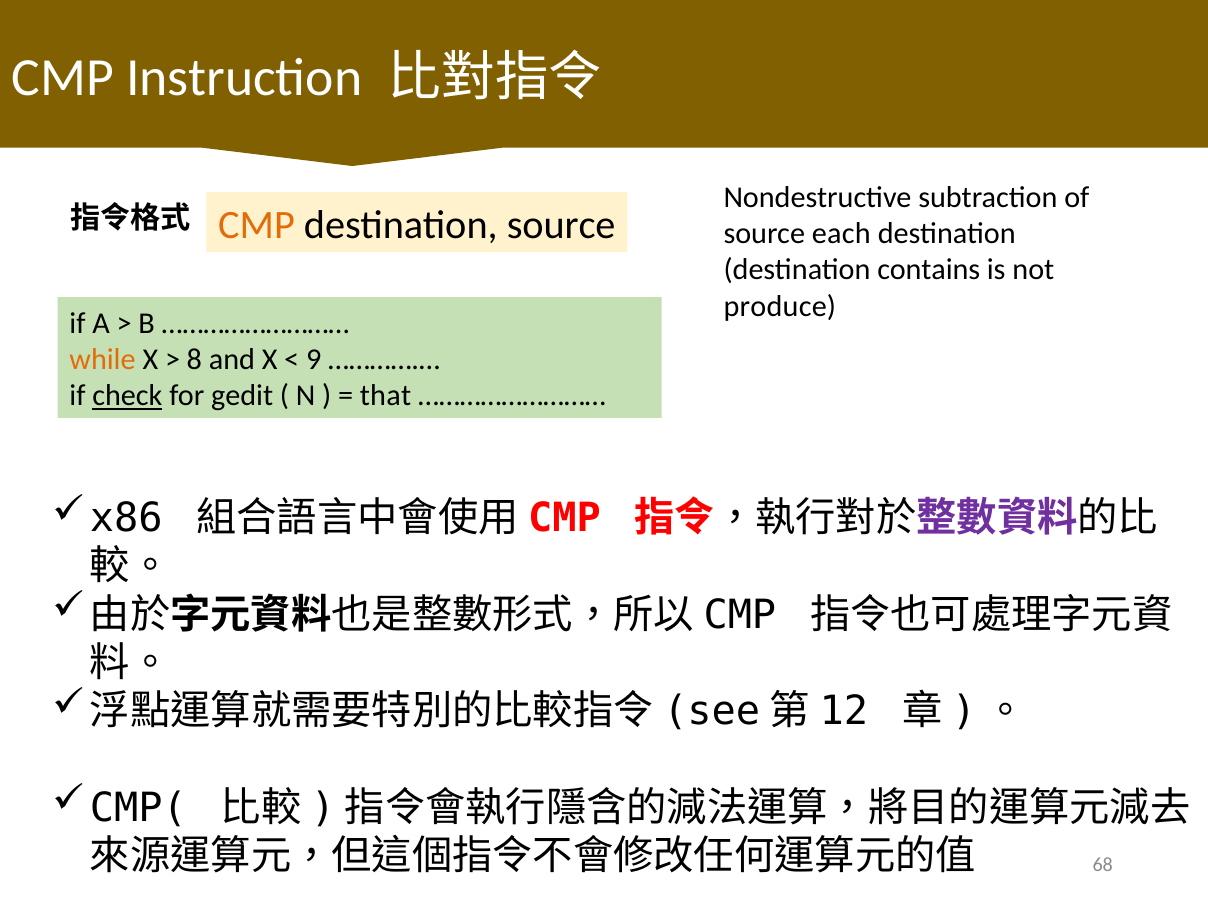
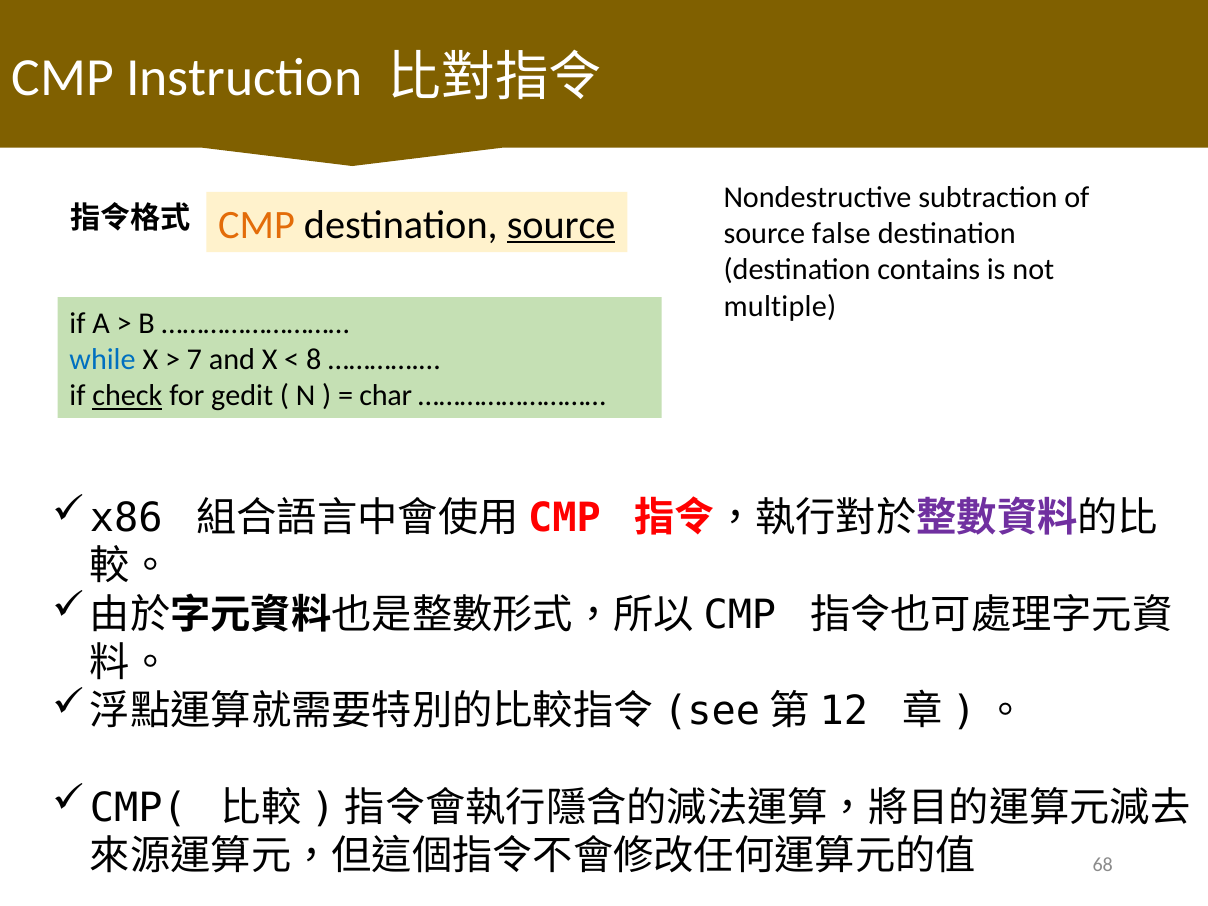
source at (561, 225) underline: none -> present
each: each -> false
produce: produce -> multiple
while colour: orange -> blue
8: 8 -> 7
9: 9 -> 8
that: that -> char
